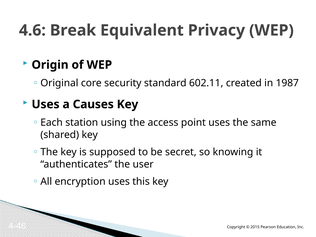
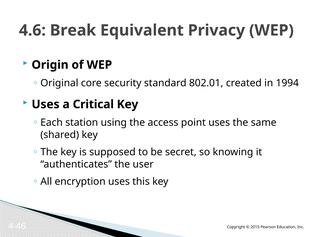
602.11: 602.11 -> 802.01
1987: 1987 -> 1994
Causes: Causes -> Critical
